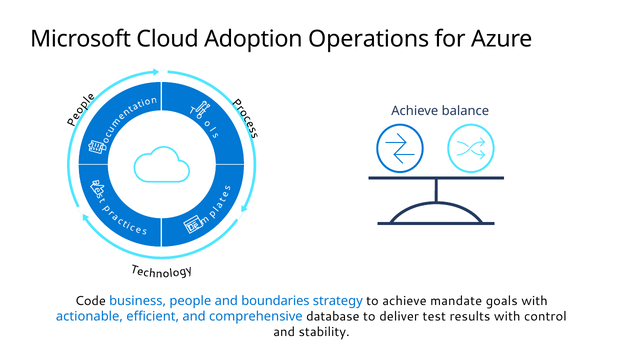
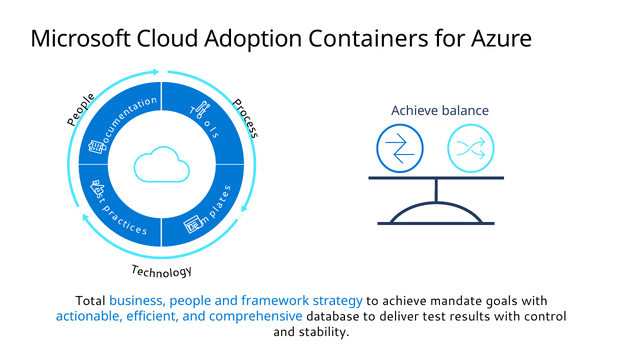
Operations: Operations -> Containers
Code: Code -> Total
boundaries: boundaries -> framework
